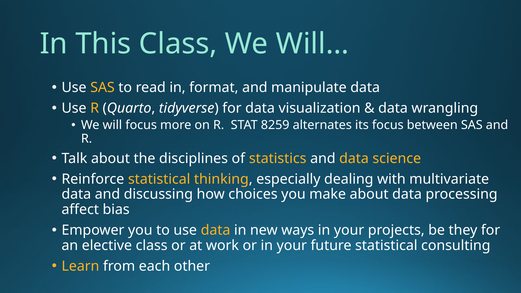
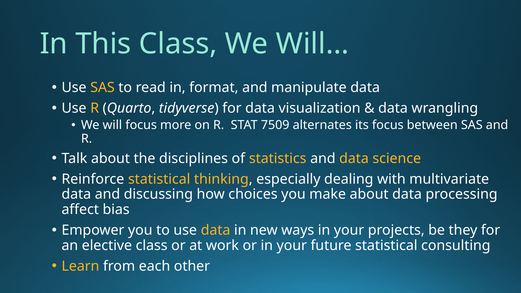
8259: 8259 -> 7509
